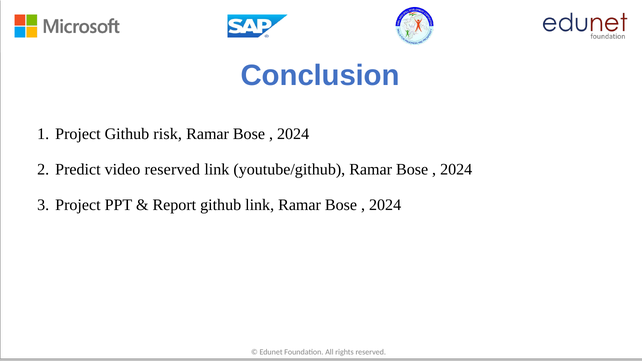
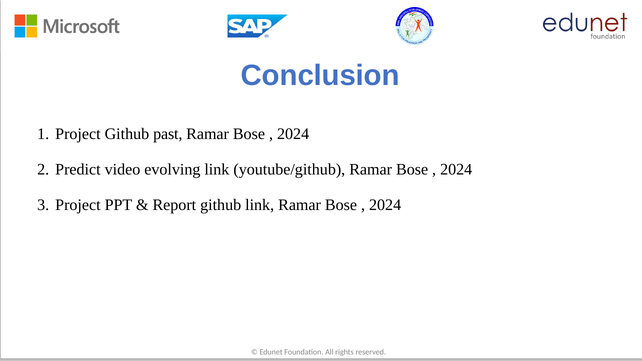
risk: risk -> past
video reserved: reserved -> evolving
